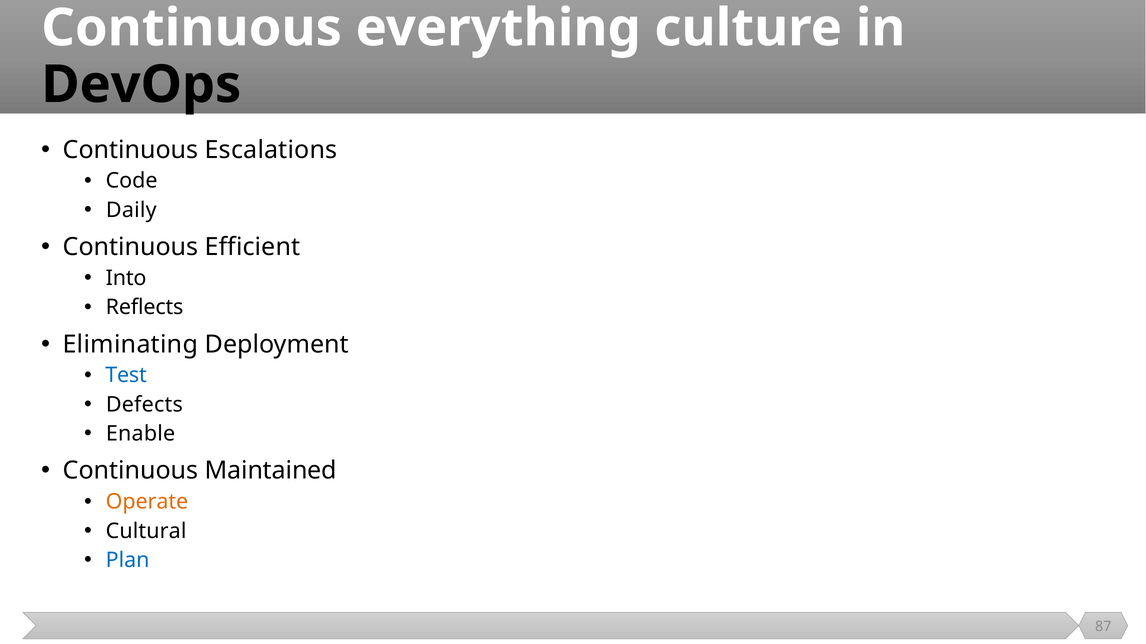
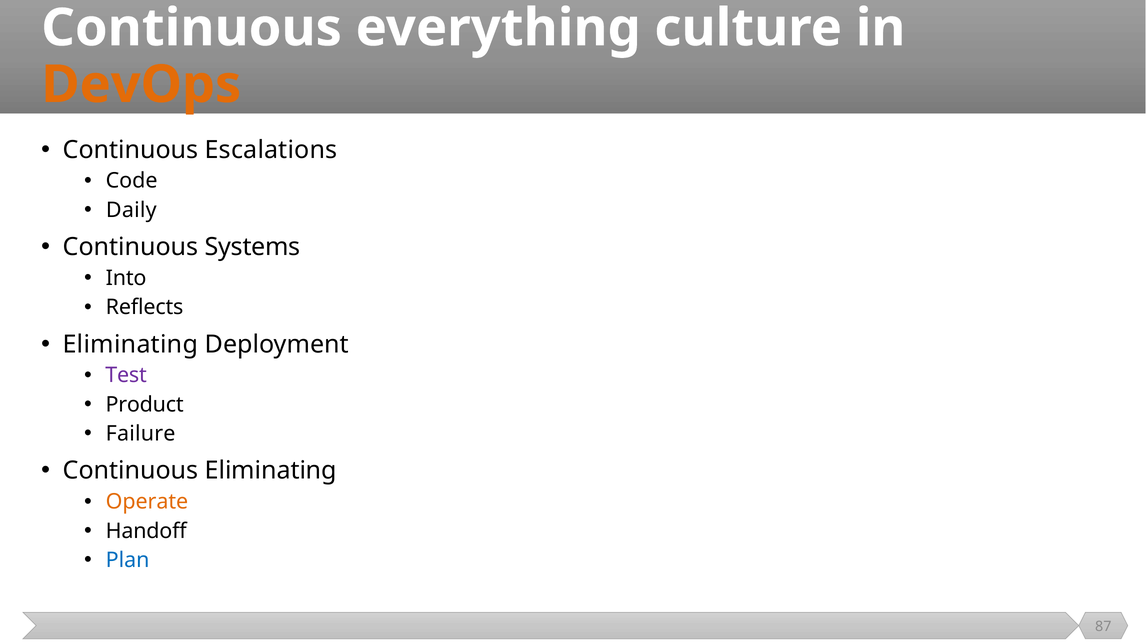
DevOps colour: black -> orange
Efficient: Efficient -> Systems
Test colour: blue -> purple
Defects: Defects -> Product
Enable: Enable -> Failure
Continuous Maintained: Maintained -> Eliminating
Cultural: Cultural -> Handoff
